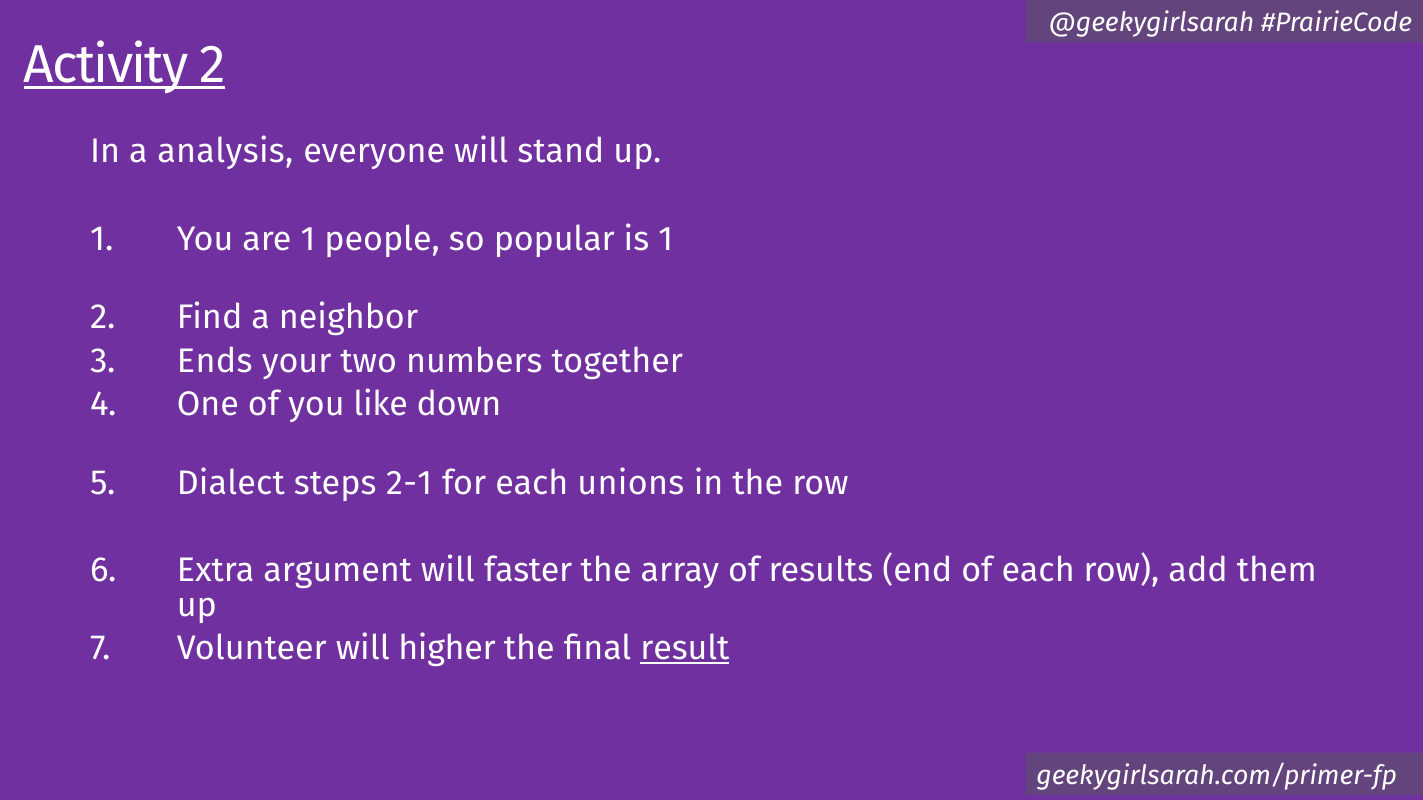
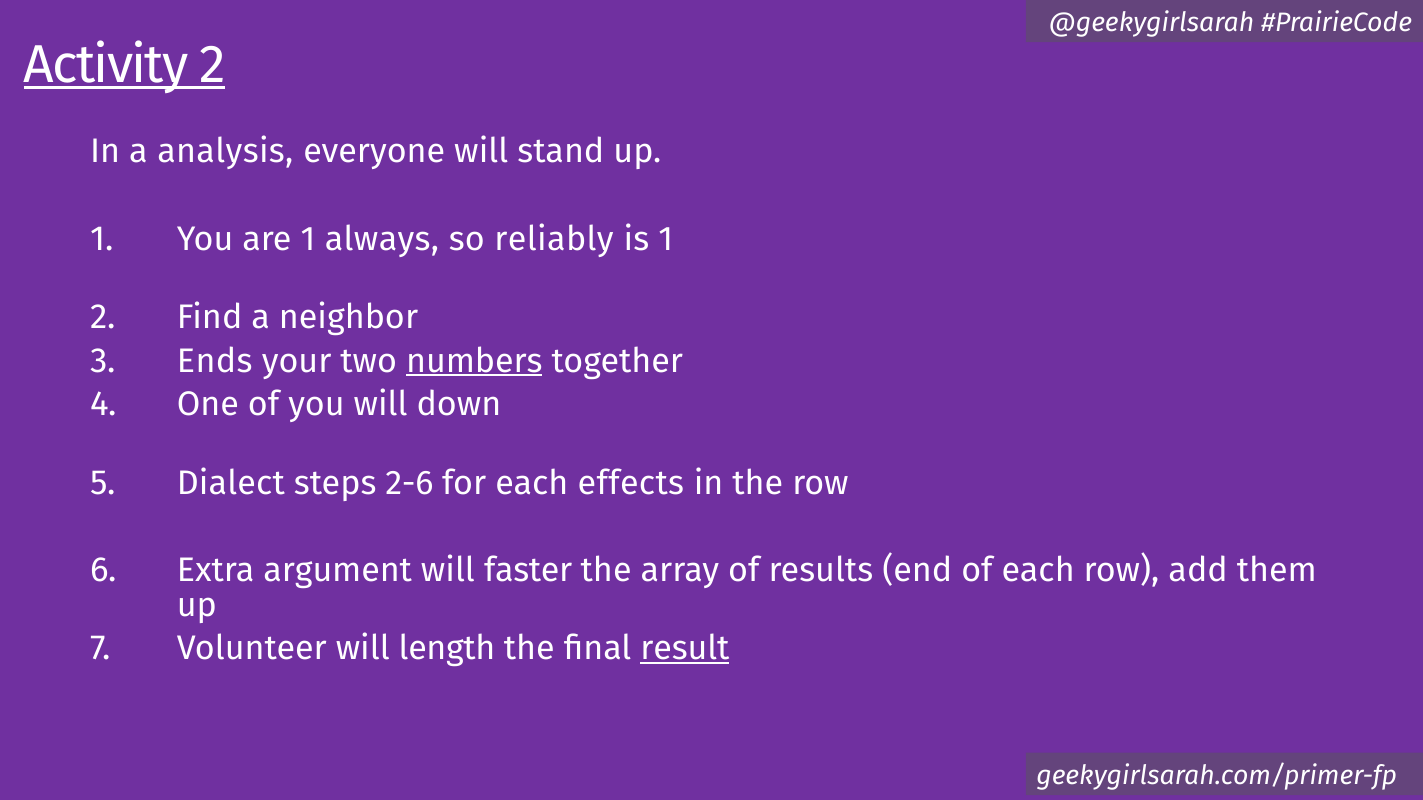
people: people -> always
popular: popular -> reliably
numbers underline: none -> present
you like: like -> will
2-1: 2-1 -> 2-6
unions: unions -> effects
higher: higher -> length
